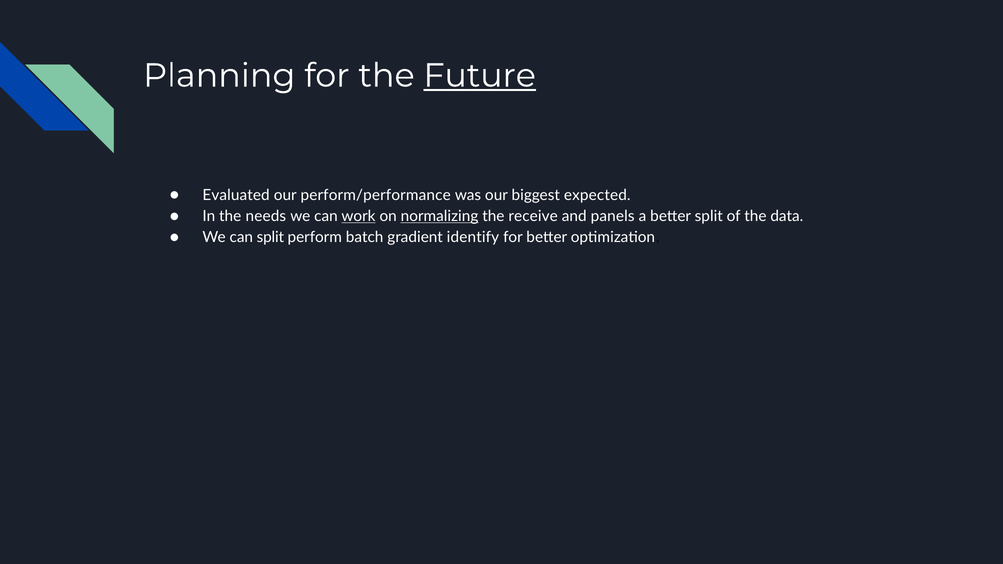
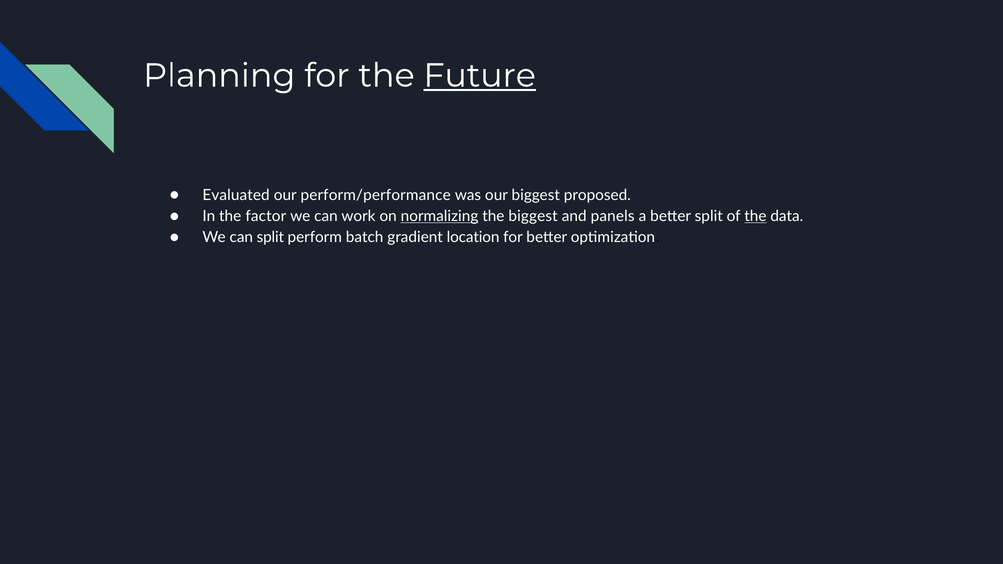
expected: expected -> proposed
needs: needs -> factor
work underline: present -> none
the receive: receive -> biggest
the at (755, 216) underline: none -> present
identify: identify -> location
